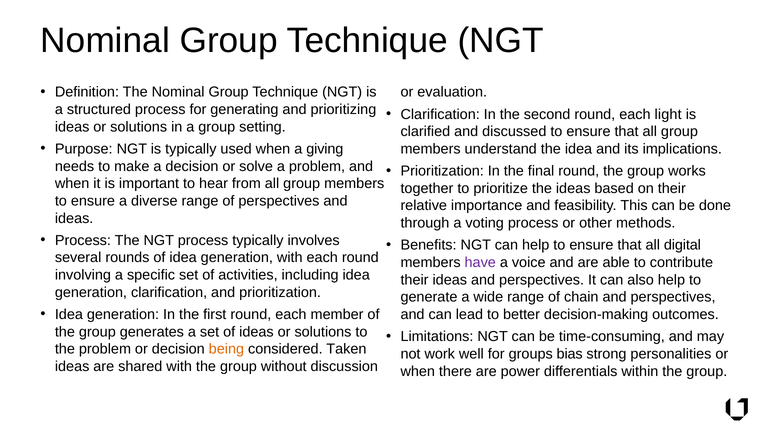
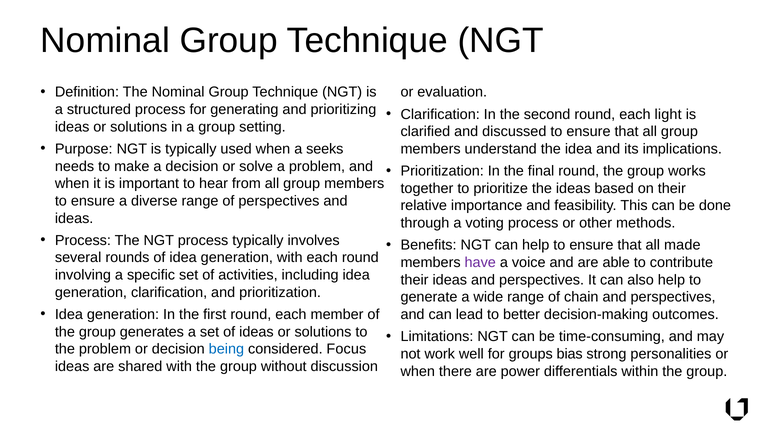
giving: giving -> seeks
digital: digital -> made
being colour: orange -> blue
Taken: Taken -> Focus
